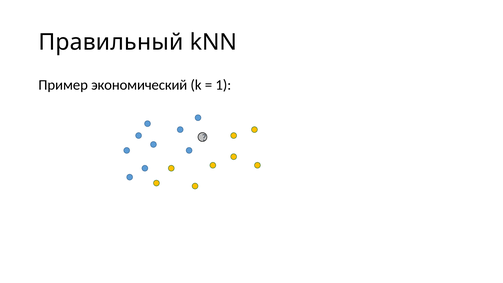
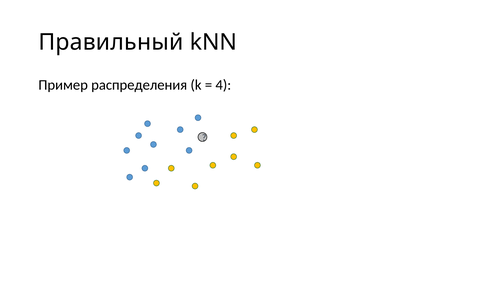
экономический: экономический -> распределения
1: 1 -> 4
